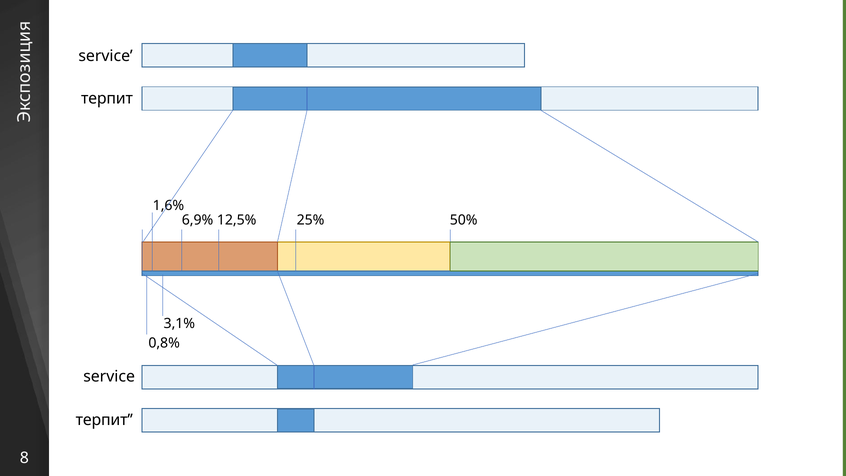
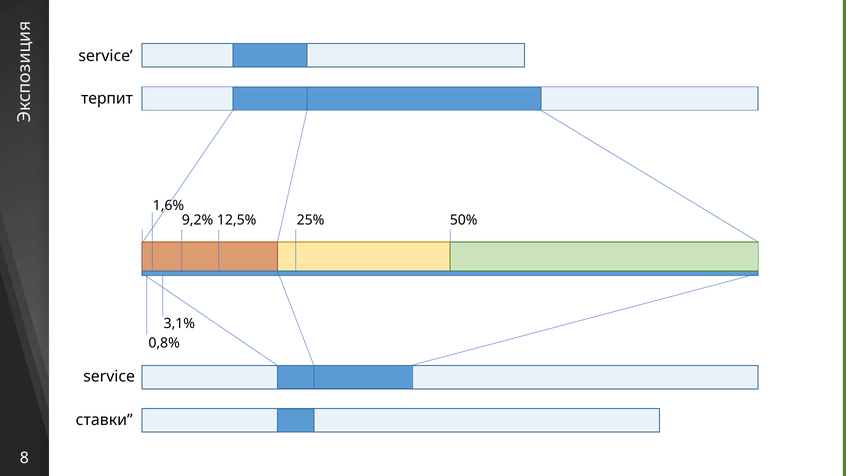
6,9%: 6,9% -> 9,2%
терпит at (104, 420): терпит -> ставки
